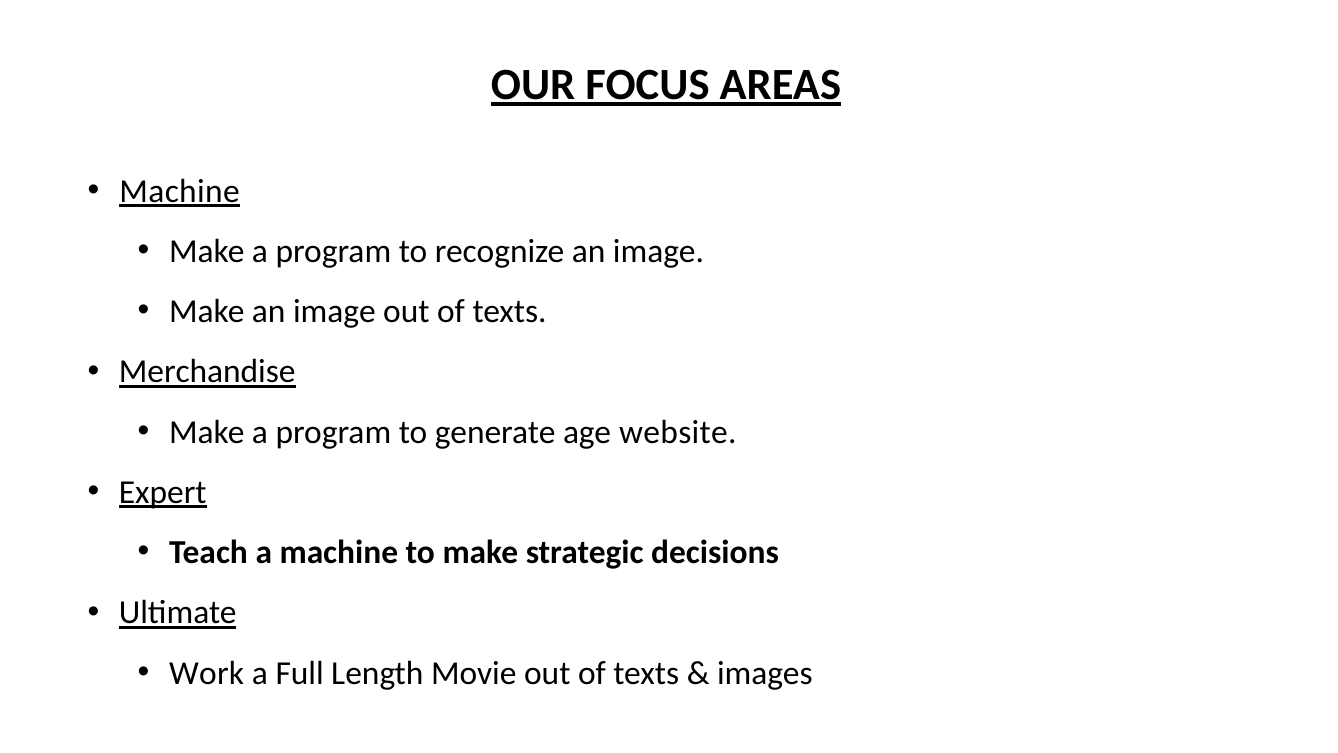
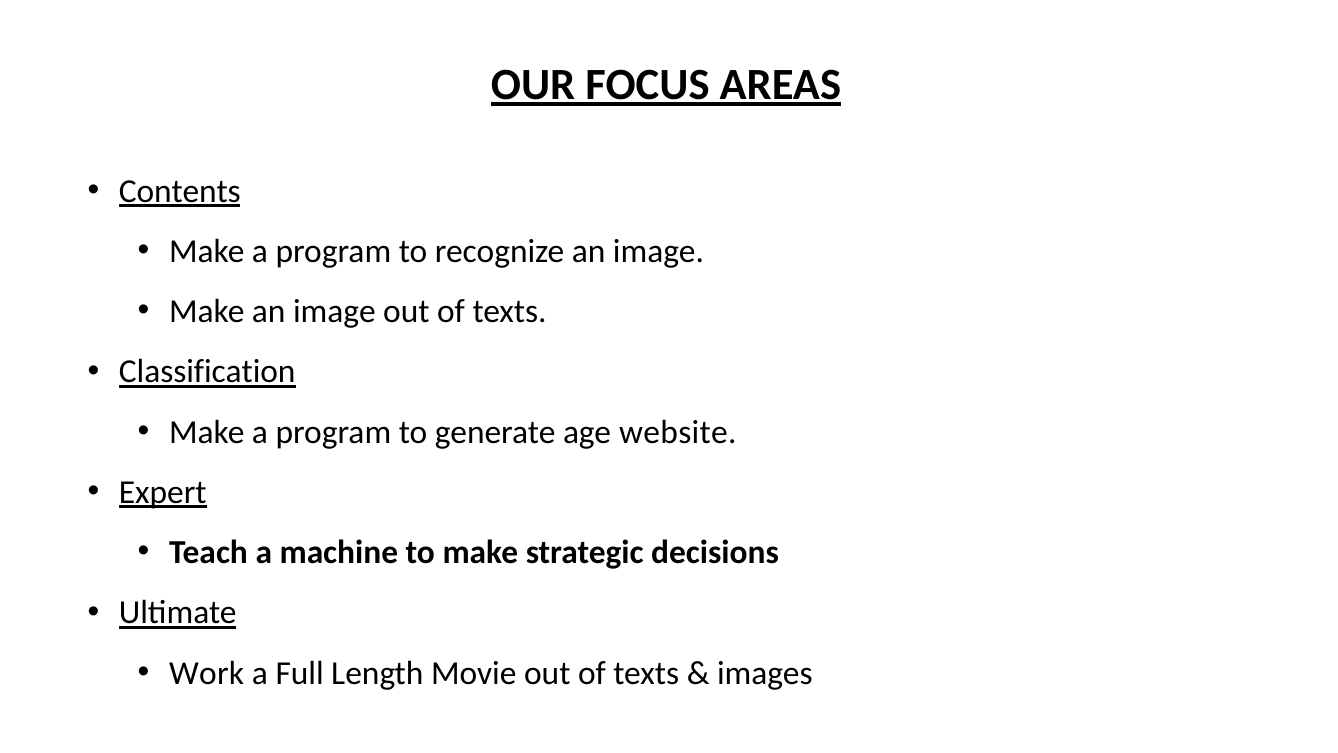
Machine at (180, 191): Machine -> Contents
Merchandise: Merchandise -> Classification
